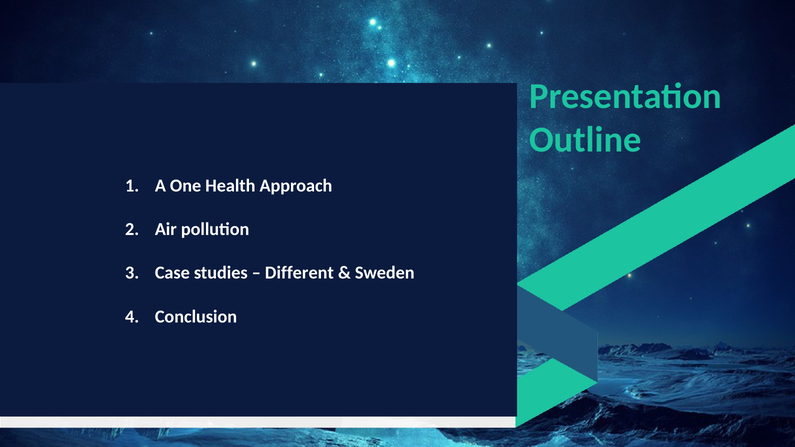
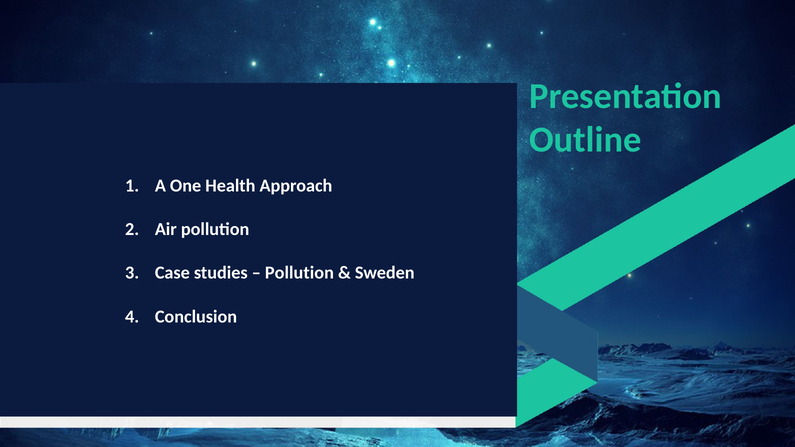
Different at (299, 273): Different -> Pollution
